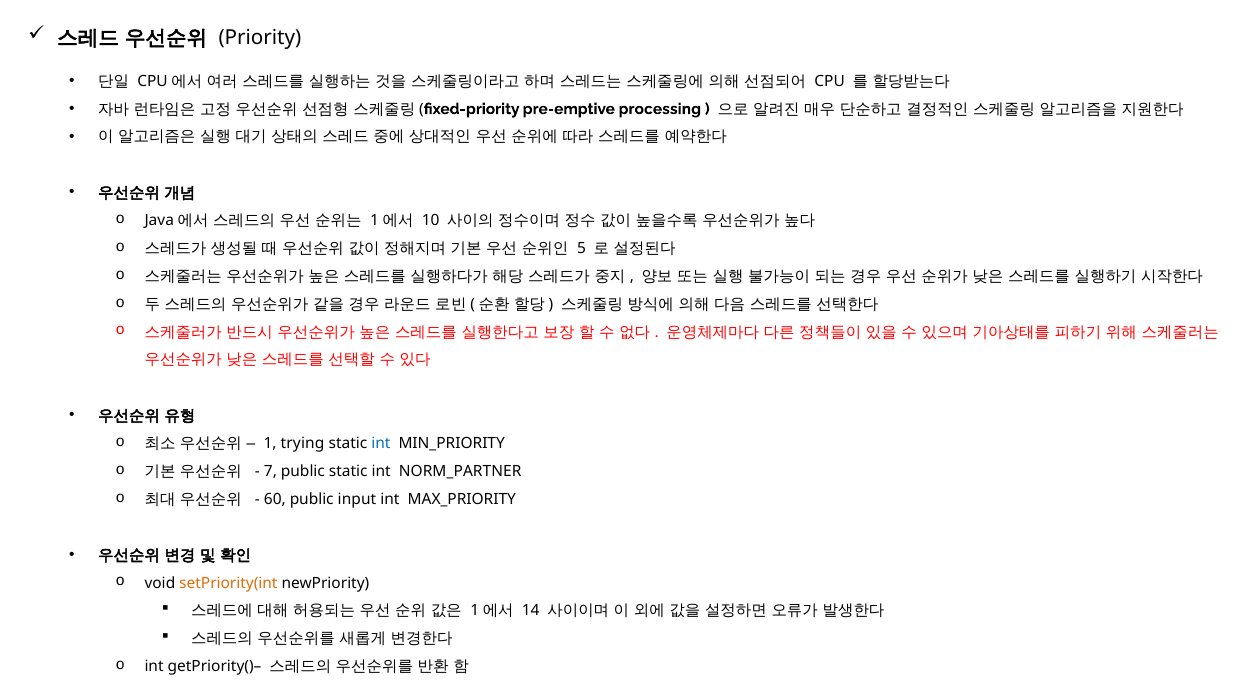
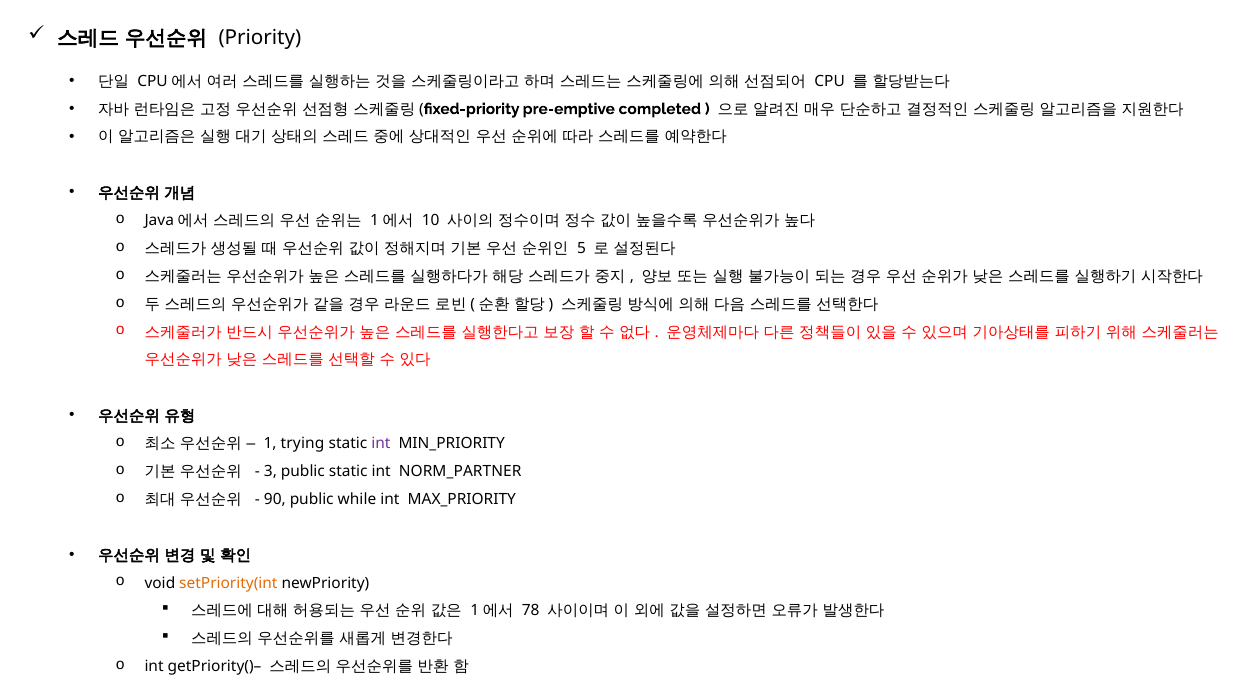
processing: processing -> completed
int at (381, 443) colour: blue -> purple
7: 7 -> 3
60: 60 -> 90
input: input -> while
14: 14 -> 78
